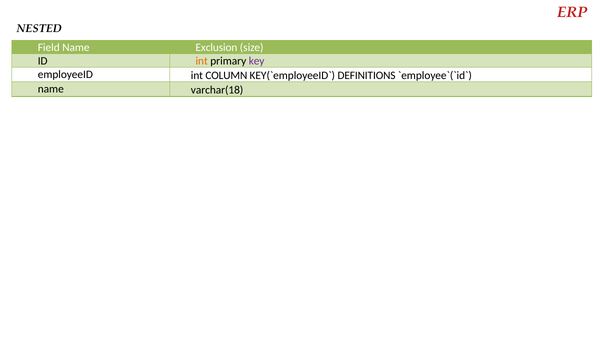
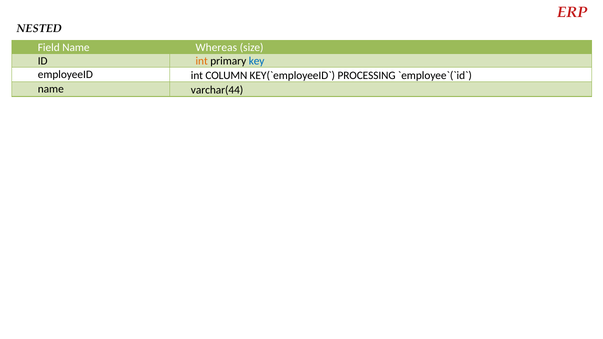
Exclusion: Exclusion -> Whereas
key colour: purple -> blue
DEFINITIONS: DEFINITIONS -> PROCESSING
varchar(18: varchar(18 -> varchar(44
